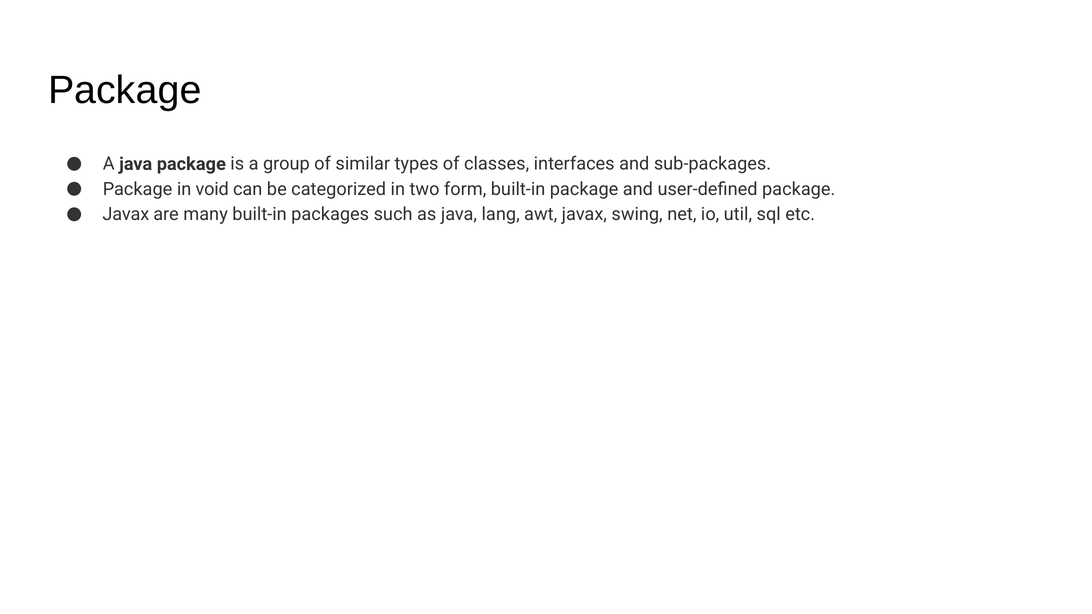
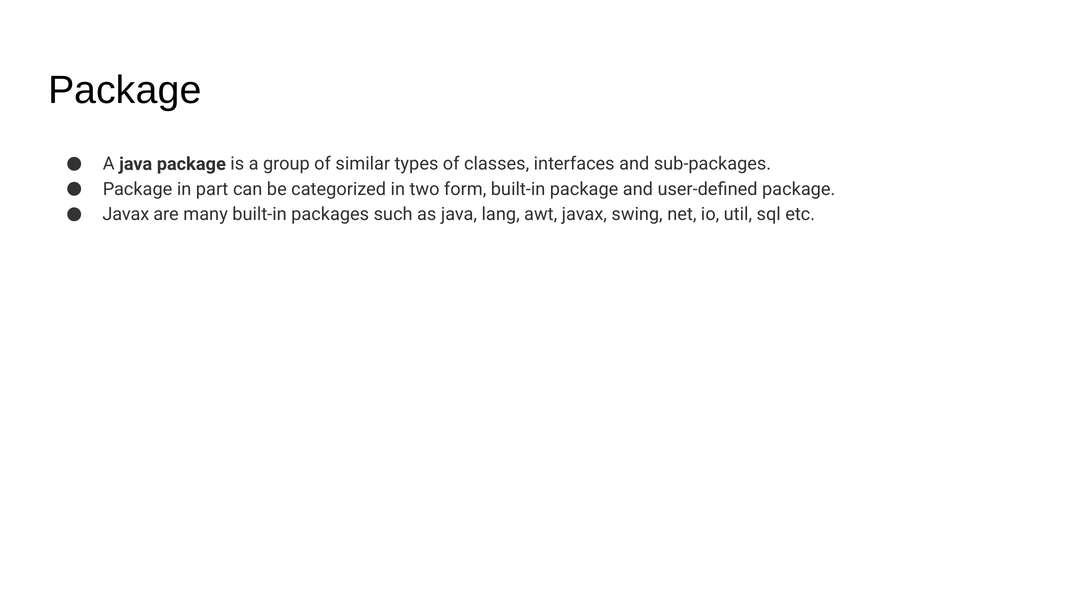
void: void -> part
